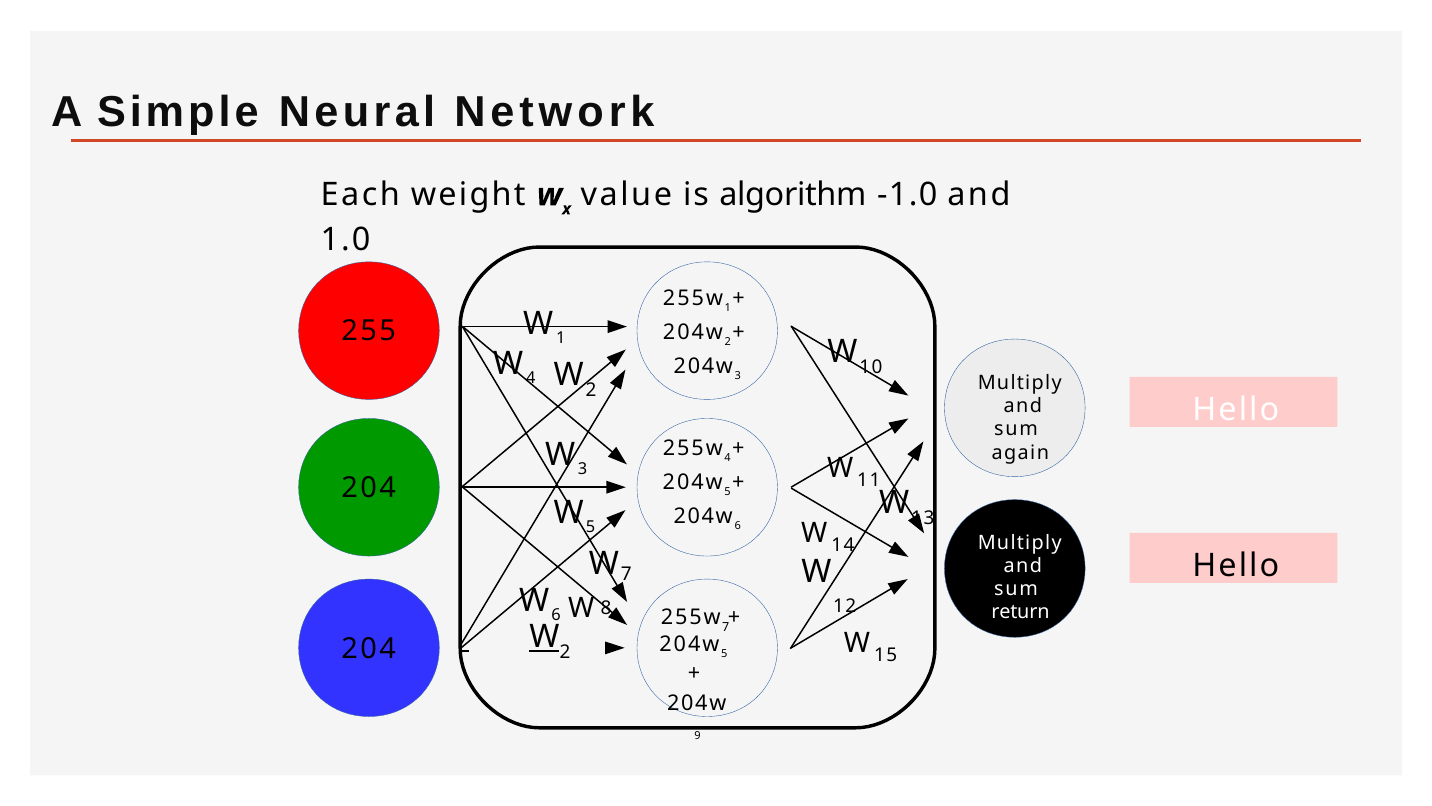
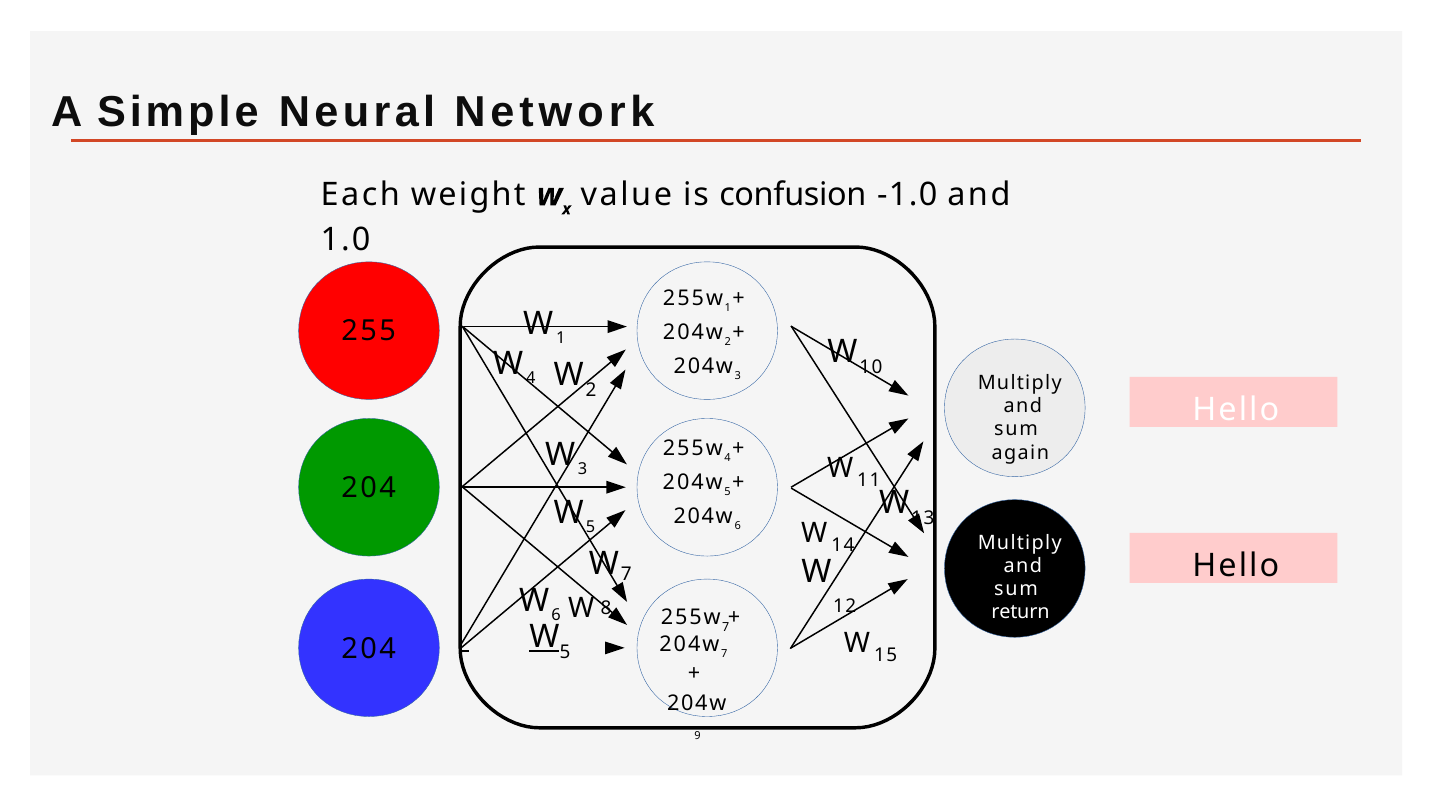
algorithm: algorithm -> confusion
2 at (565, 651): 2 -> 5
5 at (724, 653): 5 -> 7
